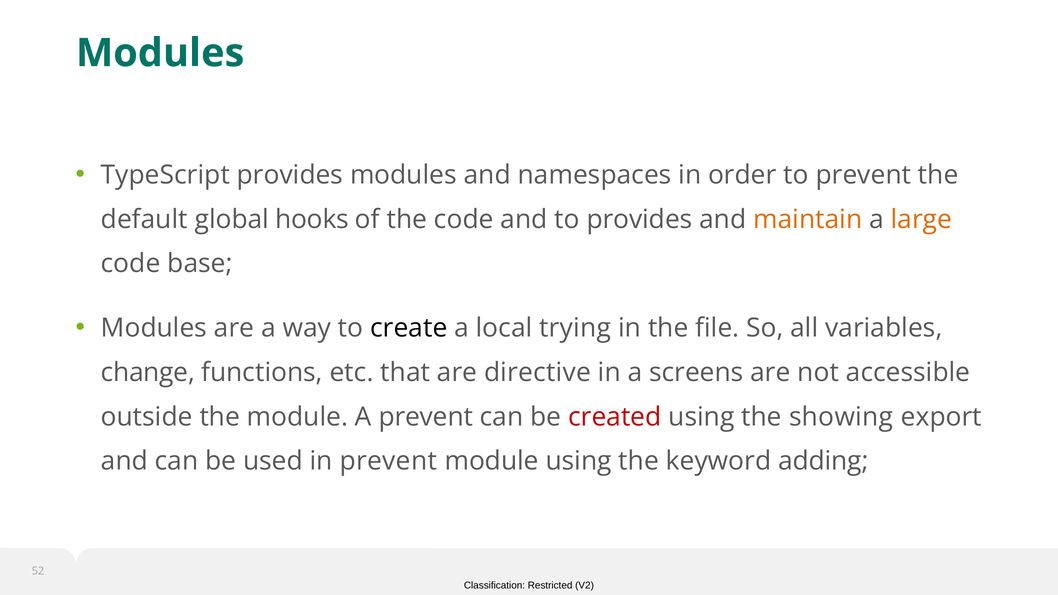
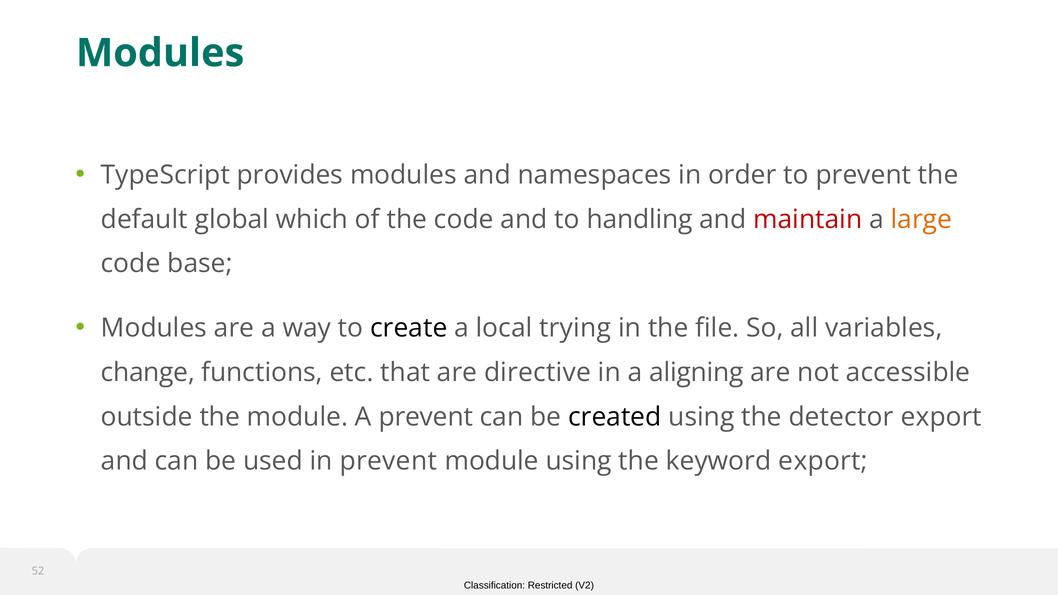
hooks: hooks -> which
to provides: provides -> handling
maintain colour: orange -> red
screens: screens -> aligning
created colour: red -> black
showing: showing -> detector
keyword adding: adding -> export
